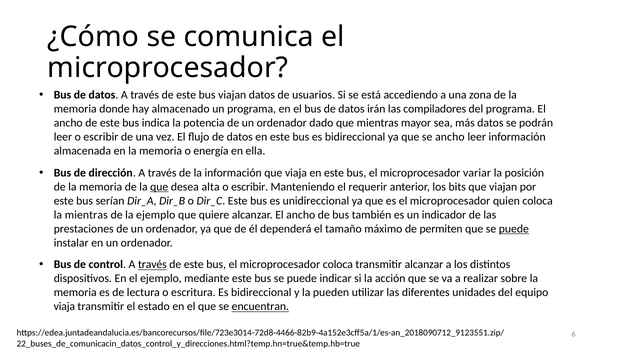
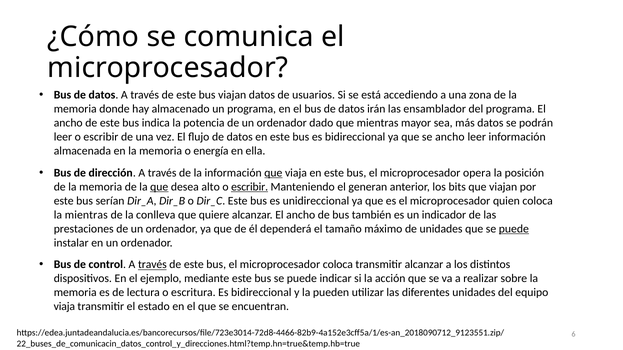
compiladores: compiladores -> ensamblador
que at (273, 173) underline: none -> present
variar: variar -> opera
alta: alta -> alto
escribir at (250, 187) underline: none -> present
requerir: requerir -> generan
la ejemplo: ejemplo -> conlleva
de permiten: permiten -> unidades
encuentran underline: present -> none
